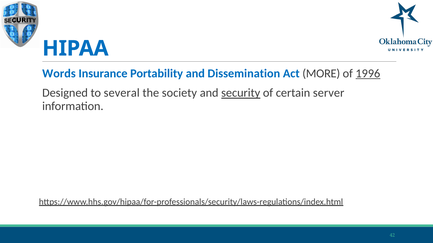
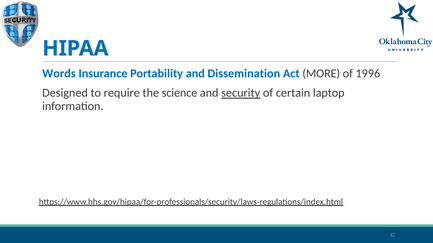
1996 underline: present -> none
several: several -> require
society: society -> science
server: server -> laptop
